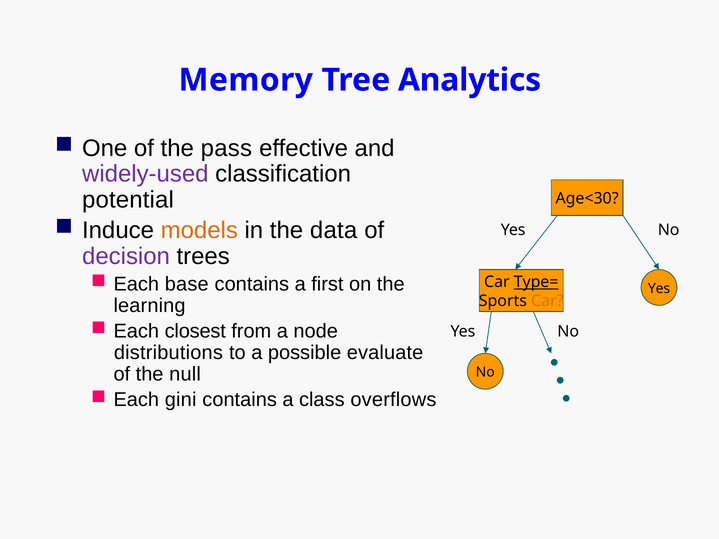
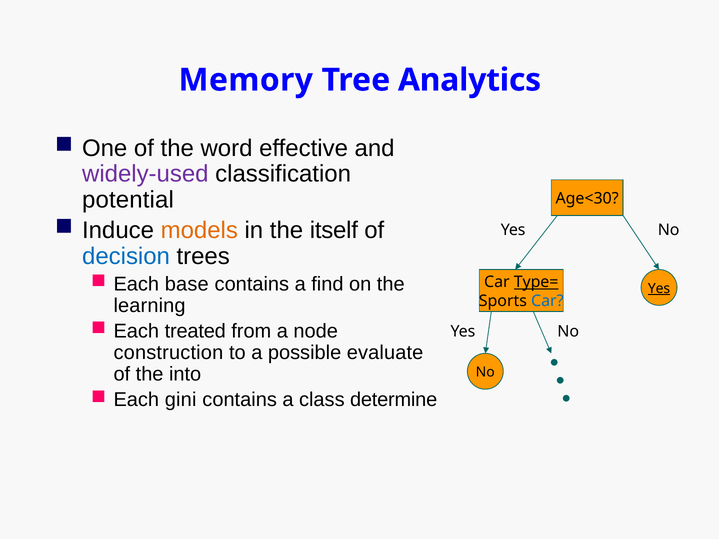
pass: pass -> word
data: data -> itself
decision colour: purple -> blue
first: first -> find
Yes at (659, 289) underline: none -> present
Car at (547, 301) colour: orange -> blue
closest: closest -> treated
distributions: distributions -> construction
null: null -> into
overflows: overflows -> determine
